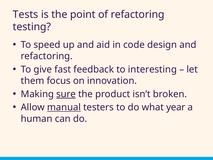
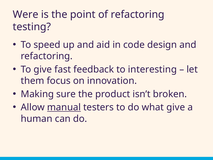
Tests: Tests -> Were
sure underline: present -> none
what year: year -> give
